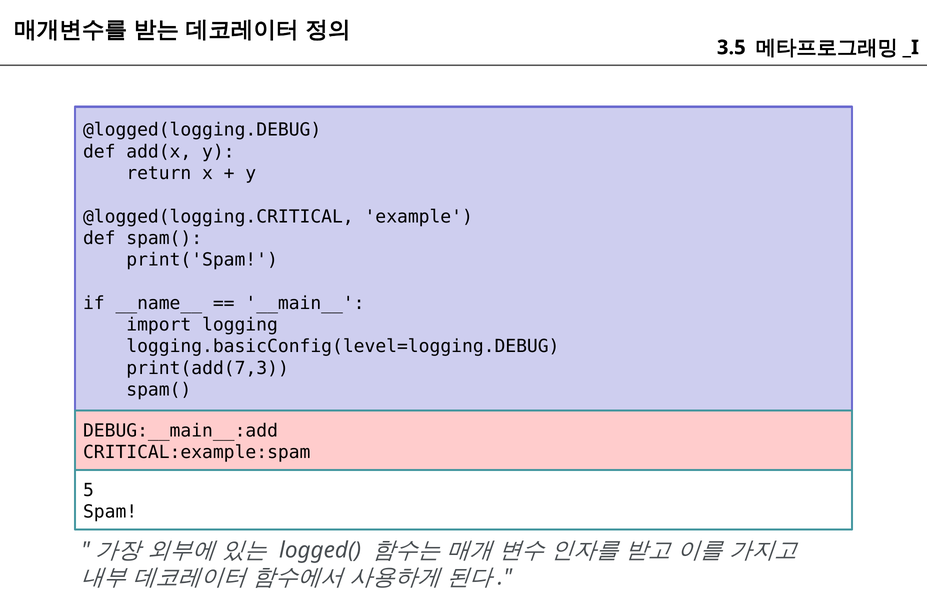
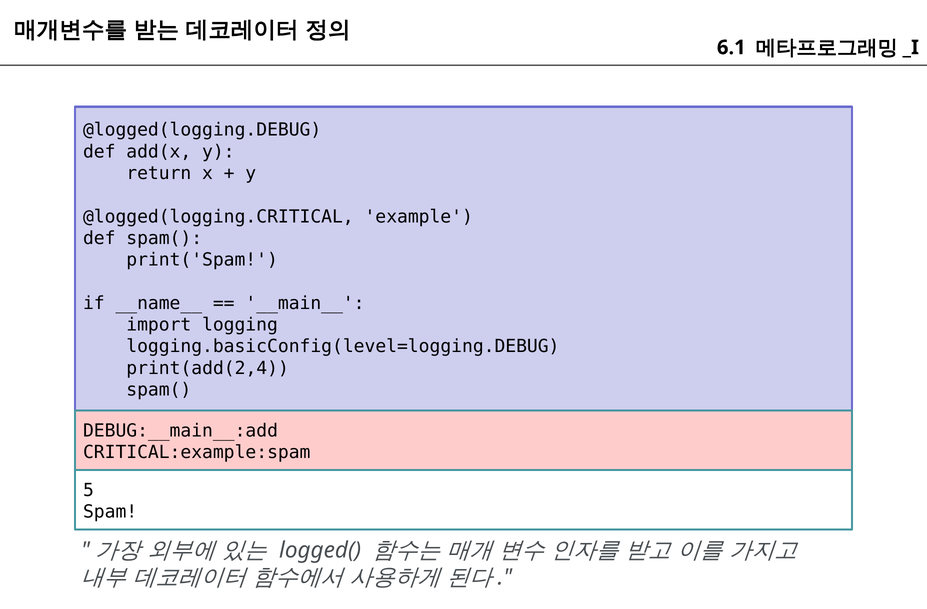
3.5: 3.5 -> 6.1
print(add(7,3: print(add(7,3 -> print(add(2,4
